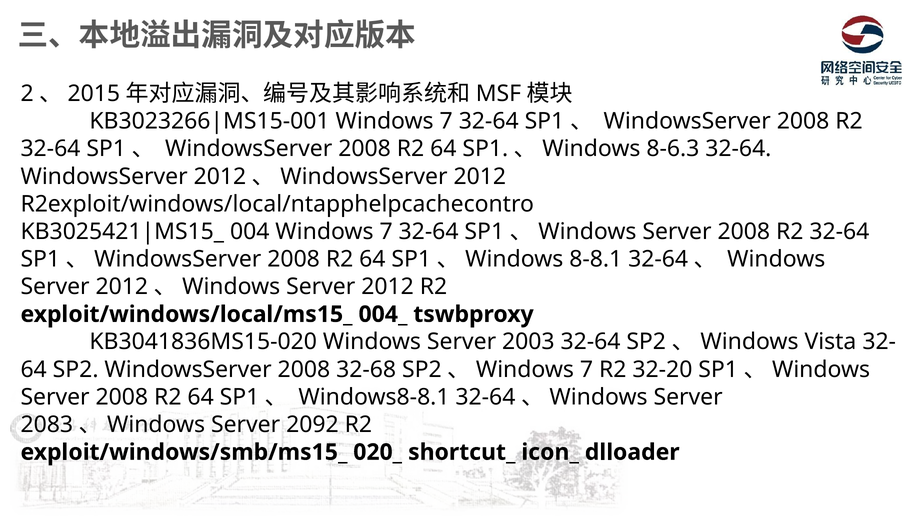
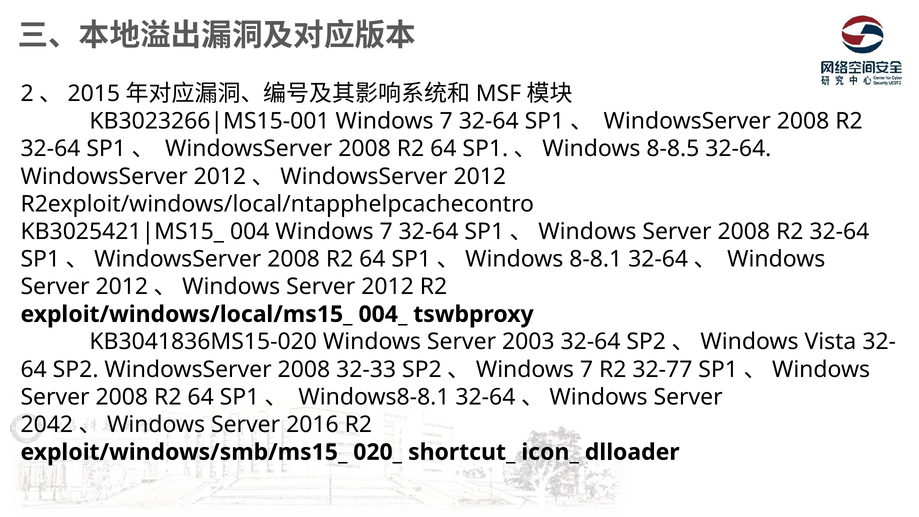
8-6.3: 8-6.3 -> 8-8.5
32-68: 32-68 -> 32-33
32-20: 32-20 -> 32-77
2083: 2083 -> 2042
2092: 2092 -> 2016
